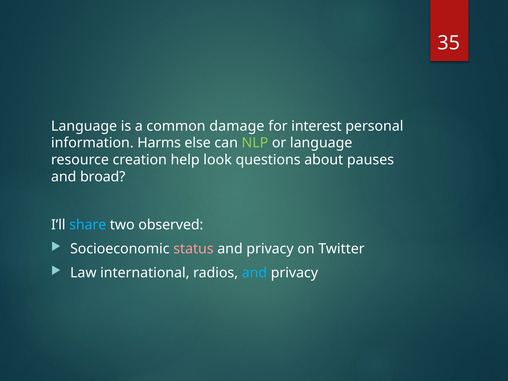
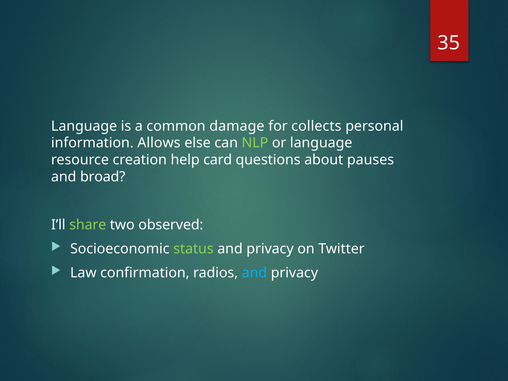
interest: interest -> collects
Harms: Harms -> Allows
look: look -> card
share colour: light blue -> light green
status colour: pink -> light green
international: international -> confirmation
